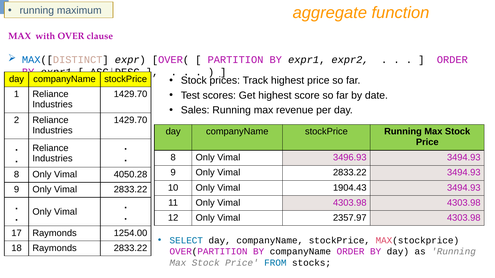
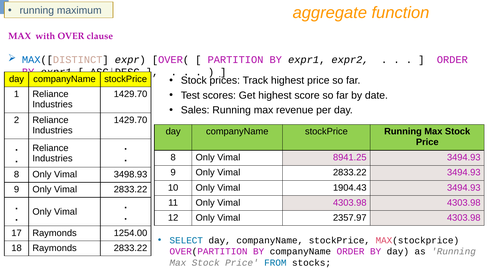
3496.93: 3496.93 -> 8941.25
4050.28: 4050.28 -> 3498.93
